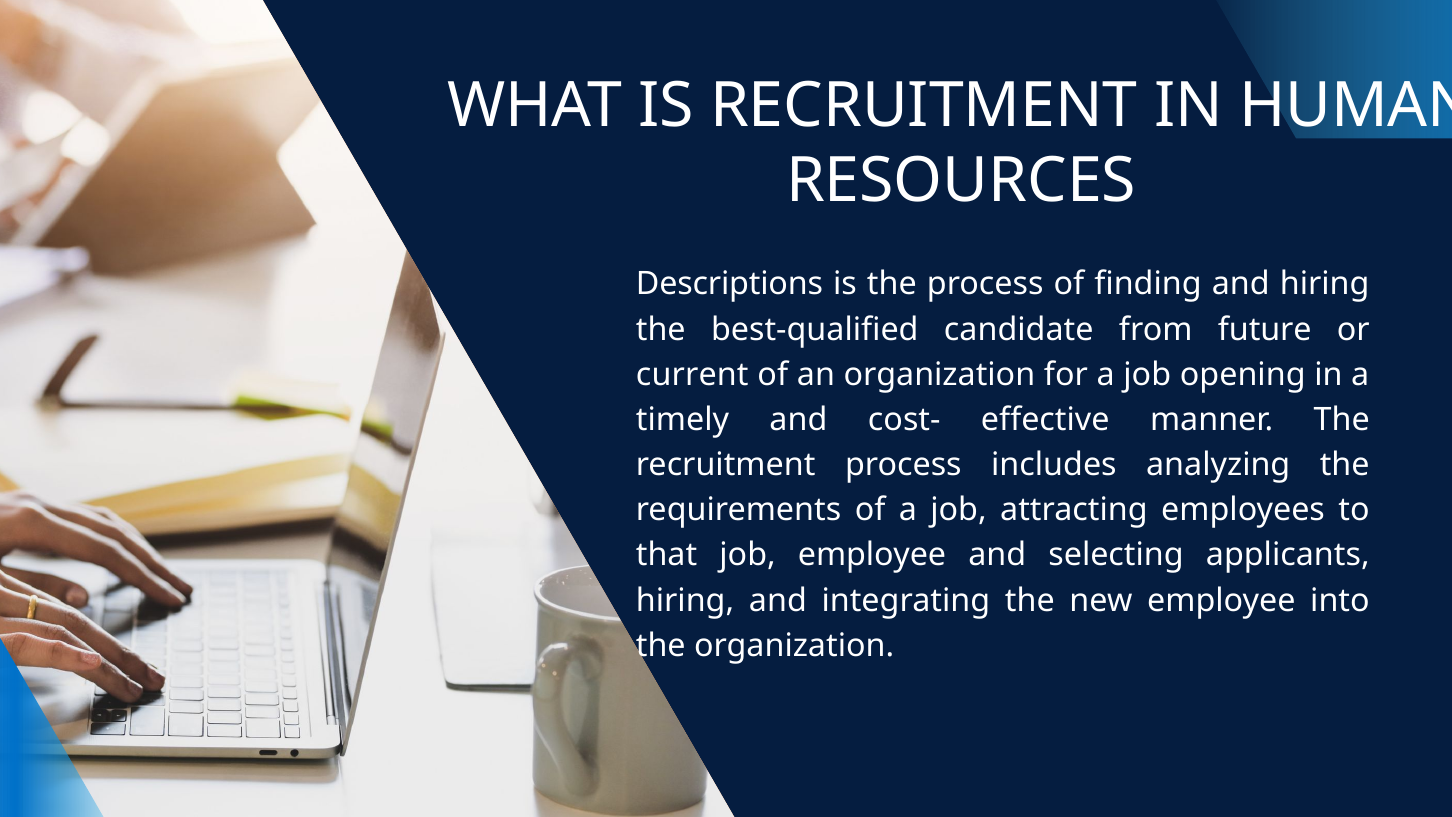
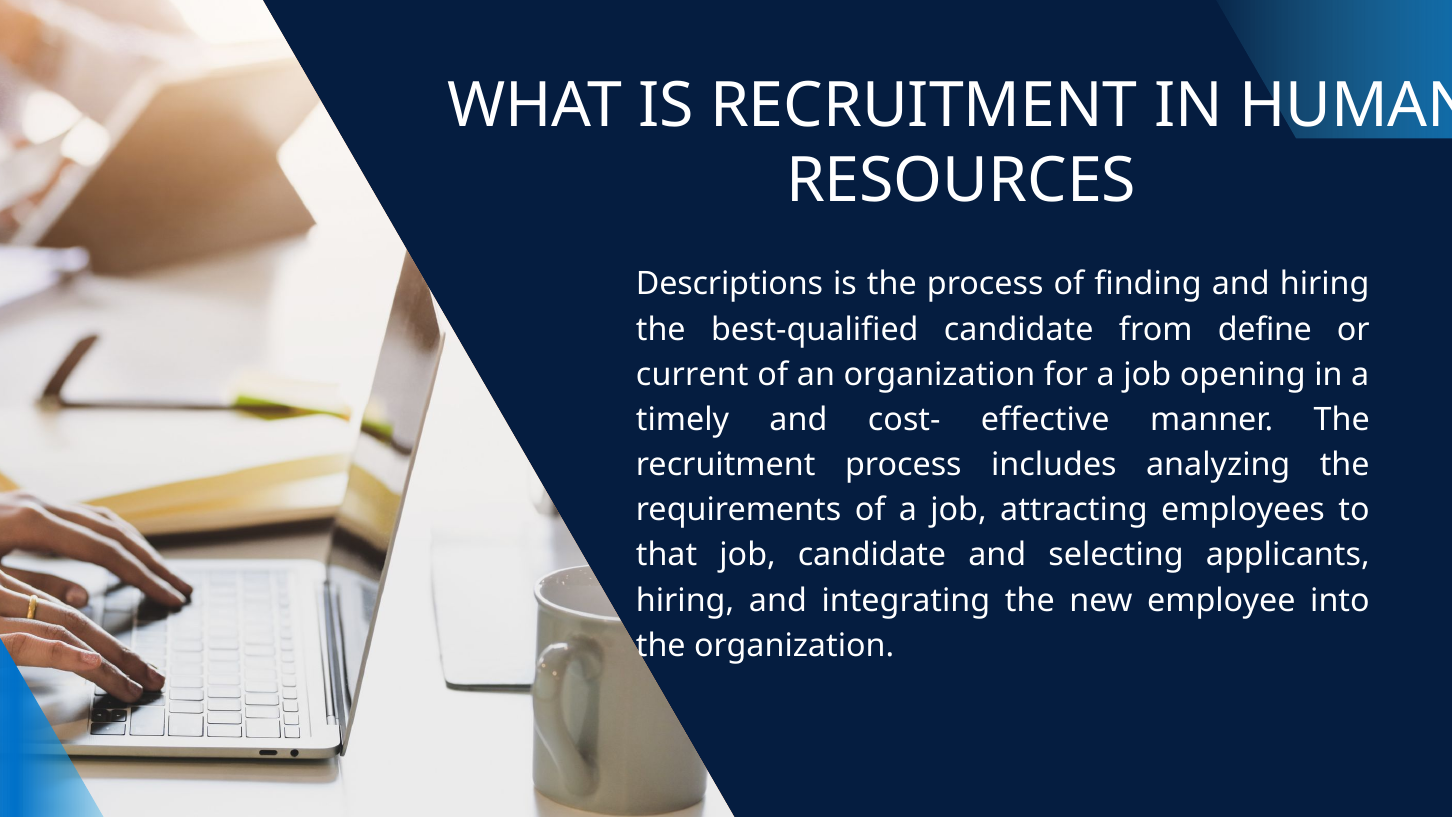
future: future -> define
job employee: employee -> candidate
